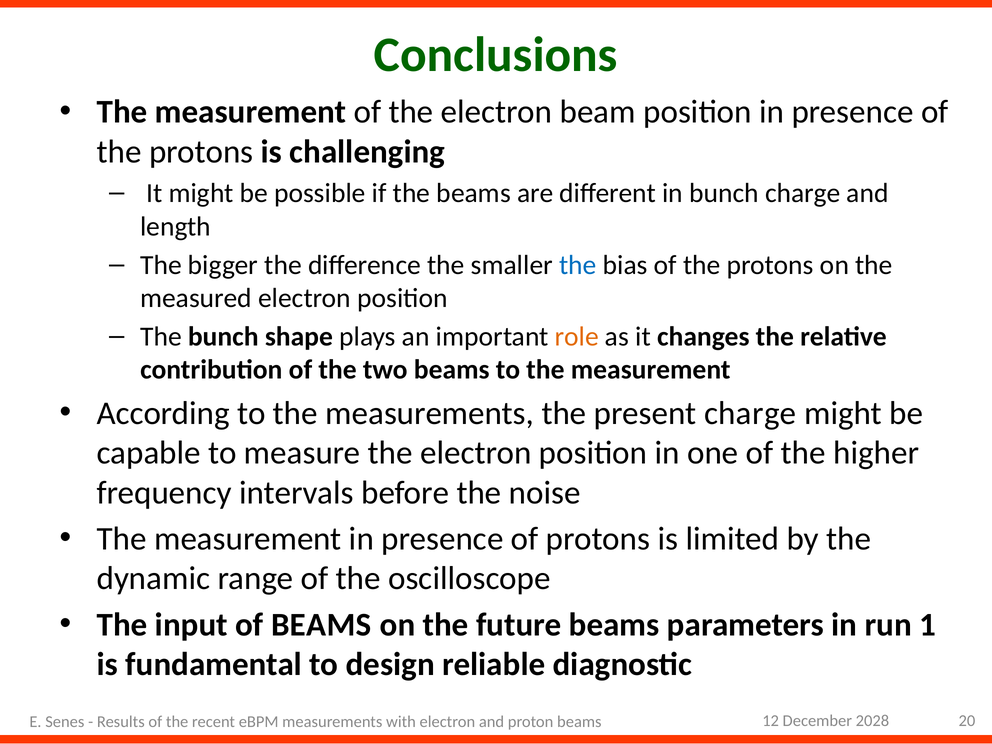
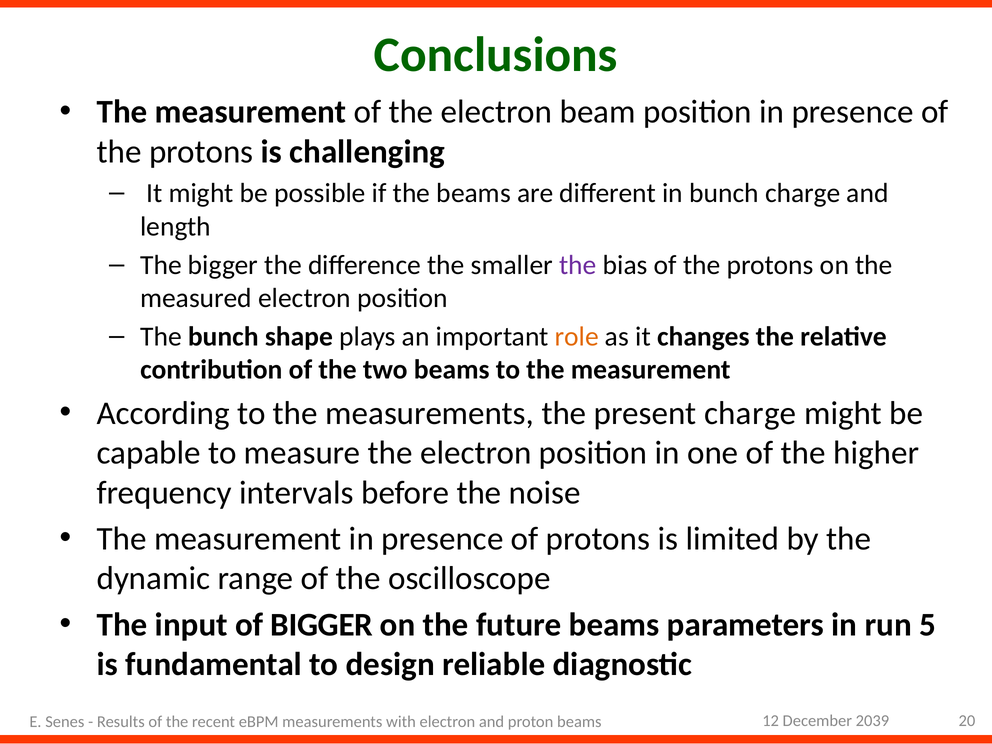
the at (578, 265) colour: blue -> purple
of BEAMS: BEAMS -> BIGGER
1: 1 -> 5
2028: 2028 -> 2039
